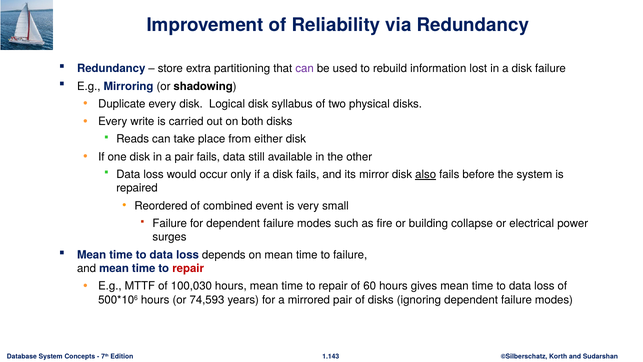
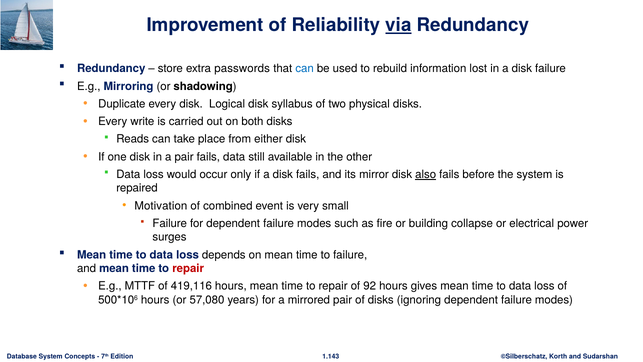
via underline: none -> present
partitioning: partitioning -> passwords
can at (305, 69) colour: purple -> blue
Reordered: Reordered -> Motivation
100,030: 100,030 -> 419,116
60: 60 -> 92
74,593: 74,593 -> 57,080
